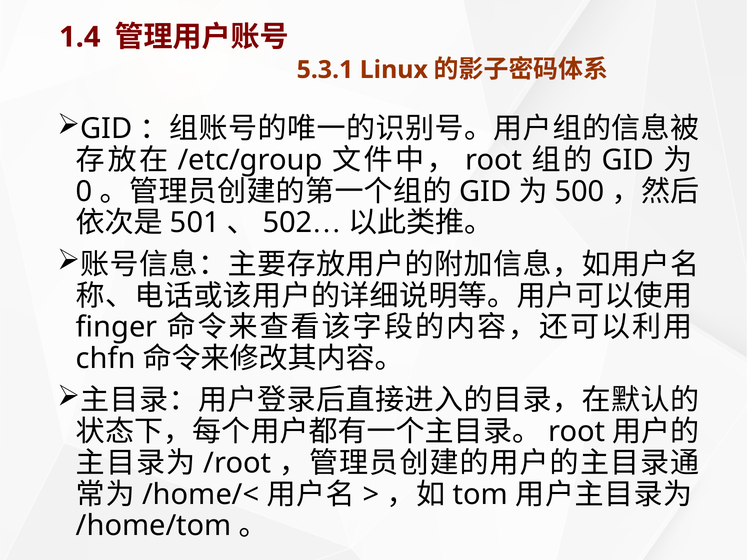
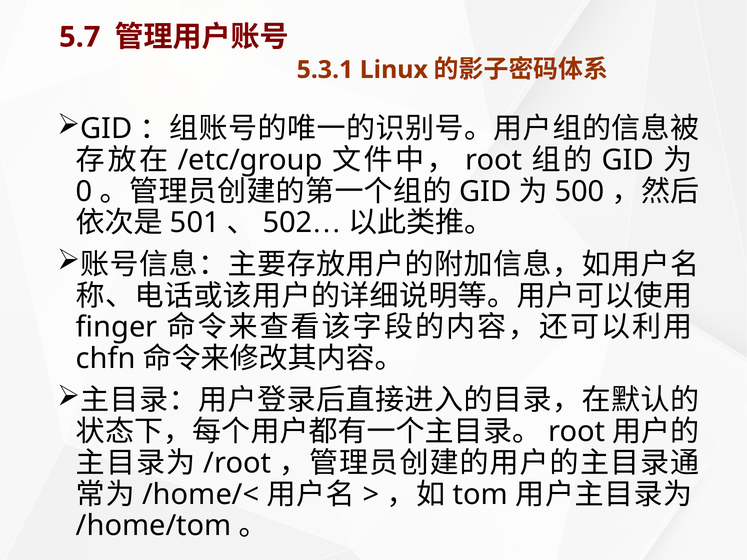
1.4: 1.4 -> 5.7
